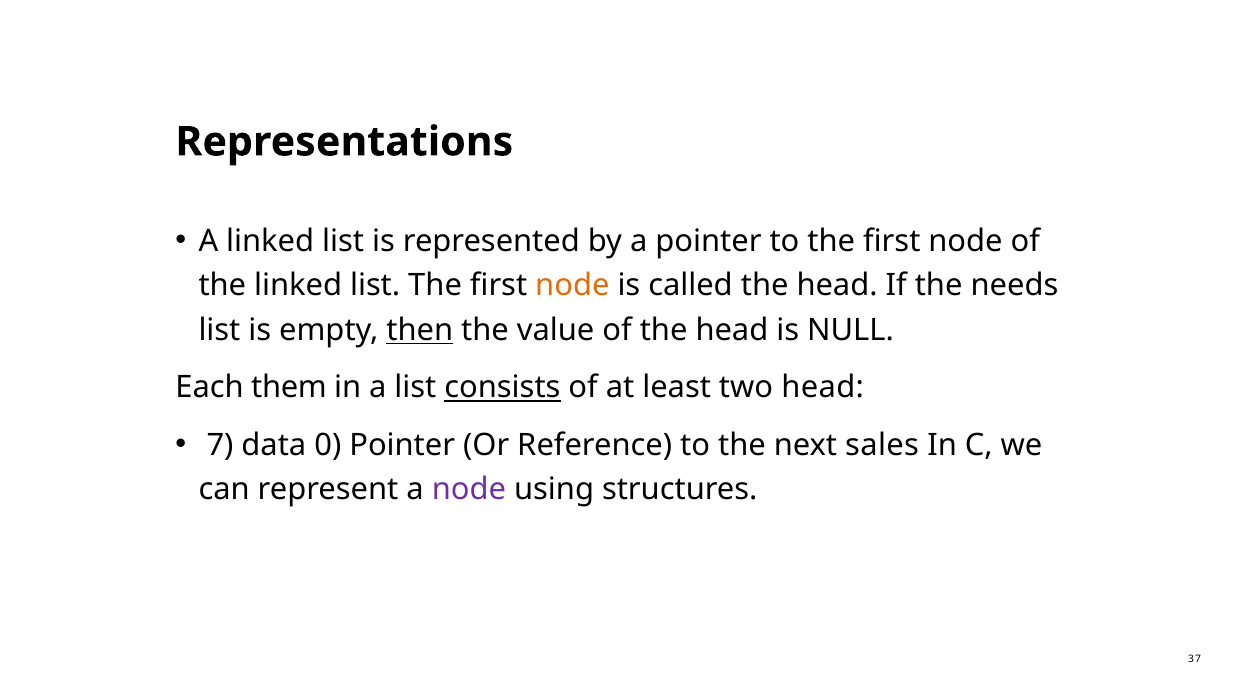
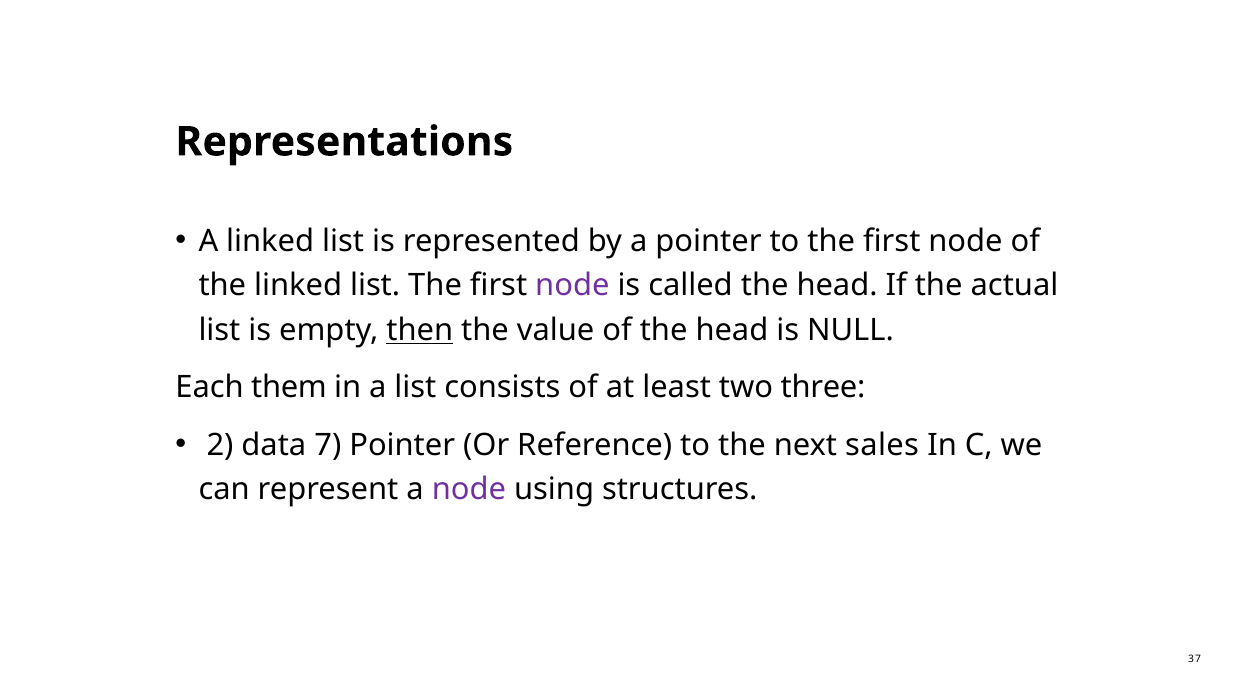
node at (572, 286) colour: orange -> purple
needs: needs -> actual
consists underline: present -> none
two head: head -> three
7: 7 -> 2
0: 0 -> 7
